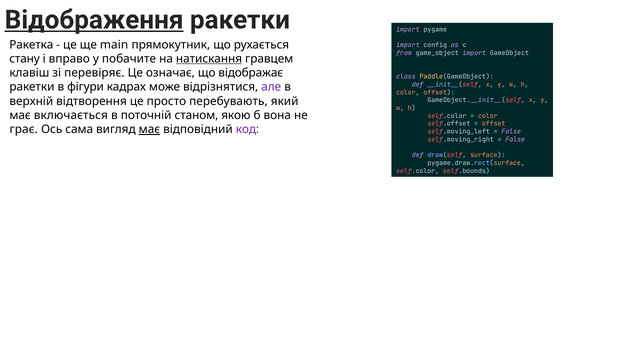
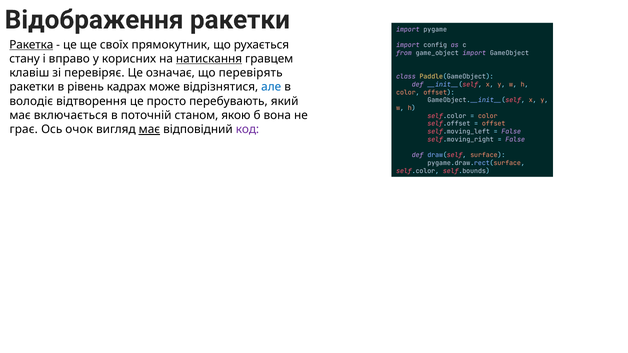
Відображення underline: present -> none
Ракетка underline: none -> present
main: main -> своїх
побачите: побачите -> корисних
відображає: відображає -> перевірять
фігури: фігури -> рівень
але colour: purple -> blue
верхній: верхній -> володіє
сама: сама -> очок
